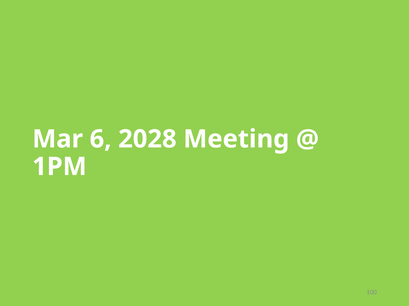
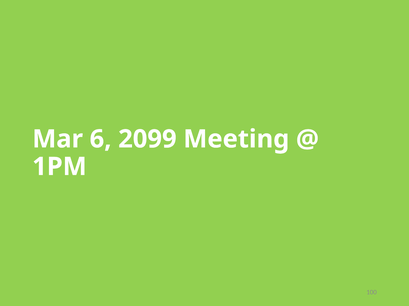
2028: 2028 -> 2099
